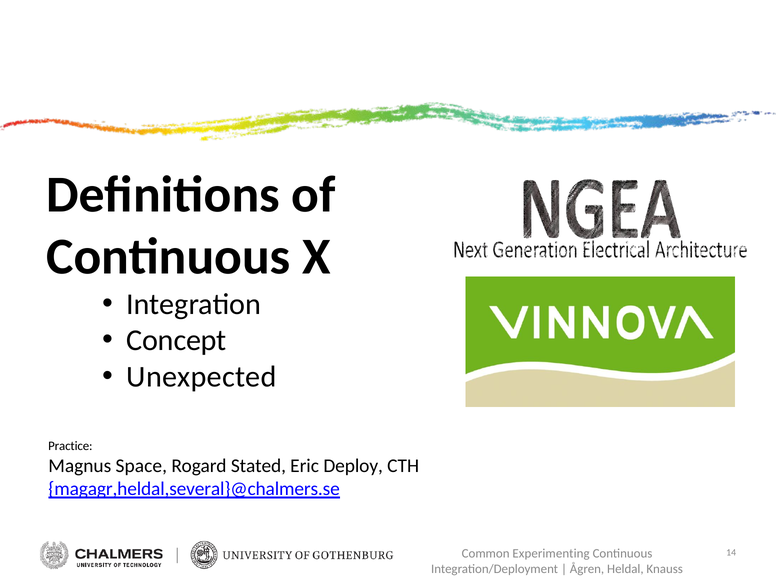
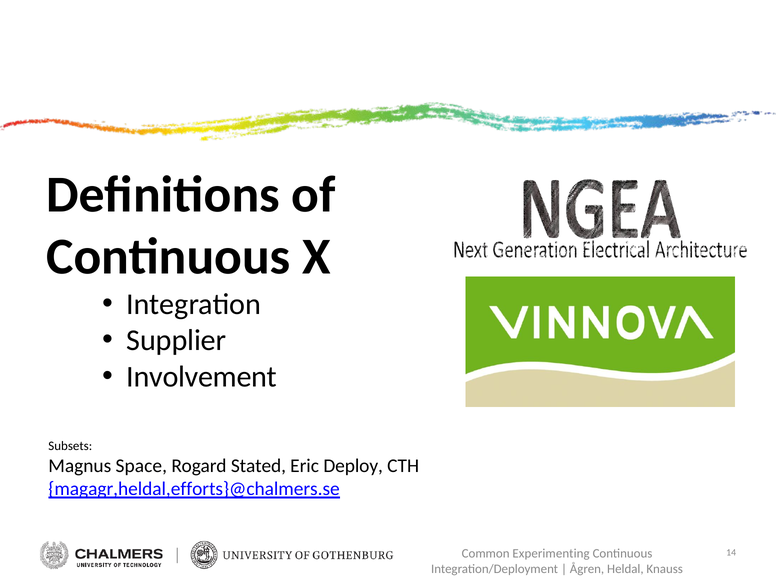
Concept: Concept -> Supplier
Unexpected: Unexpected -> Involvement
Practice: Practice -> Subsets
magagr,heldal,several}@chalmers.se: magagr,heldal,several}@chalmers.se -> magagr,heldal,efforts}@chalmers.se
